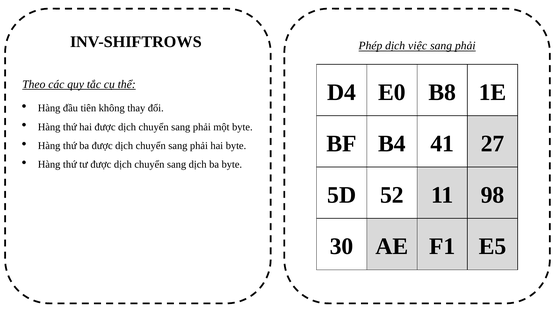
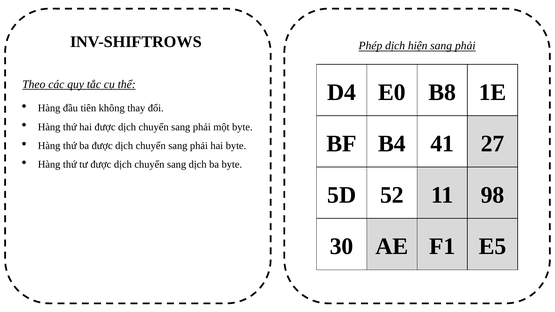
việc: việc -> hiện
